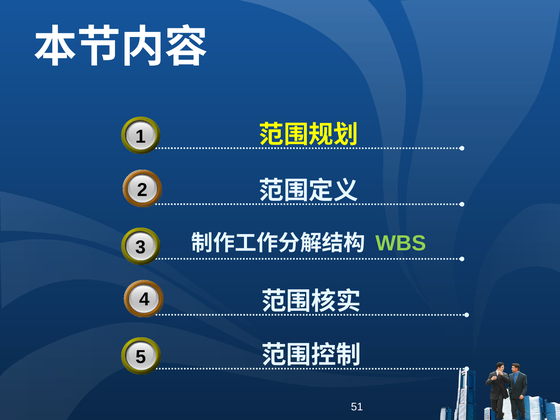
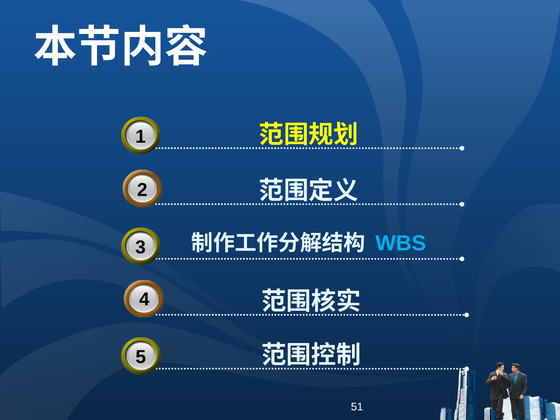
WBS colour: light green -> light blue
